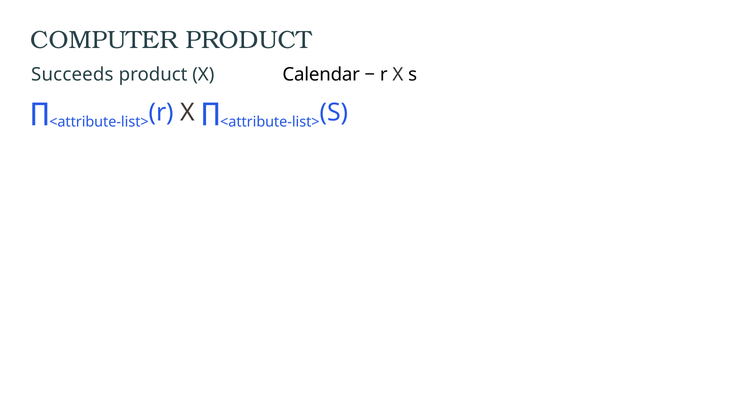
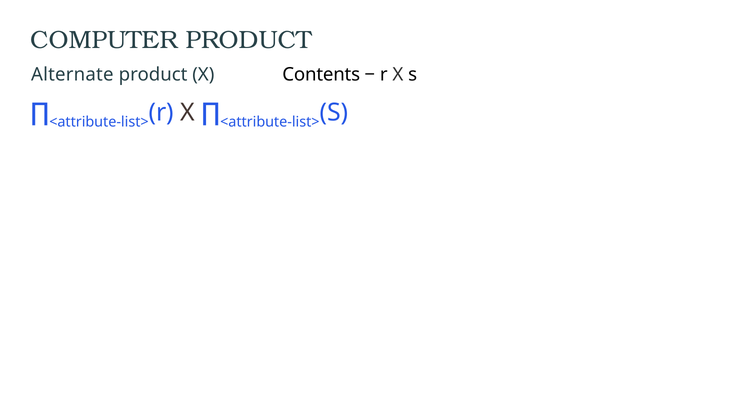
Succeeds: Succeeds -> Alternate
Calendar: Calendar -> Contents
